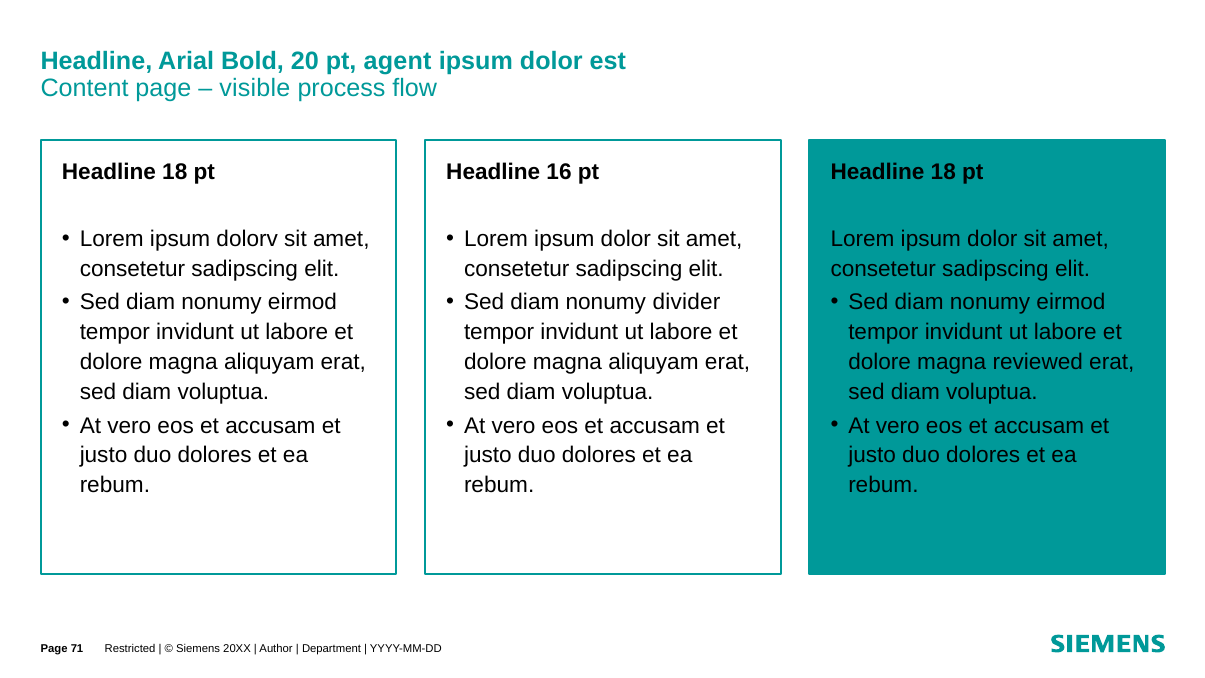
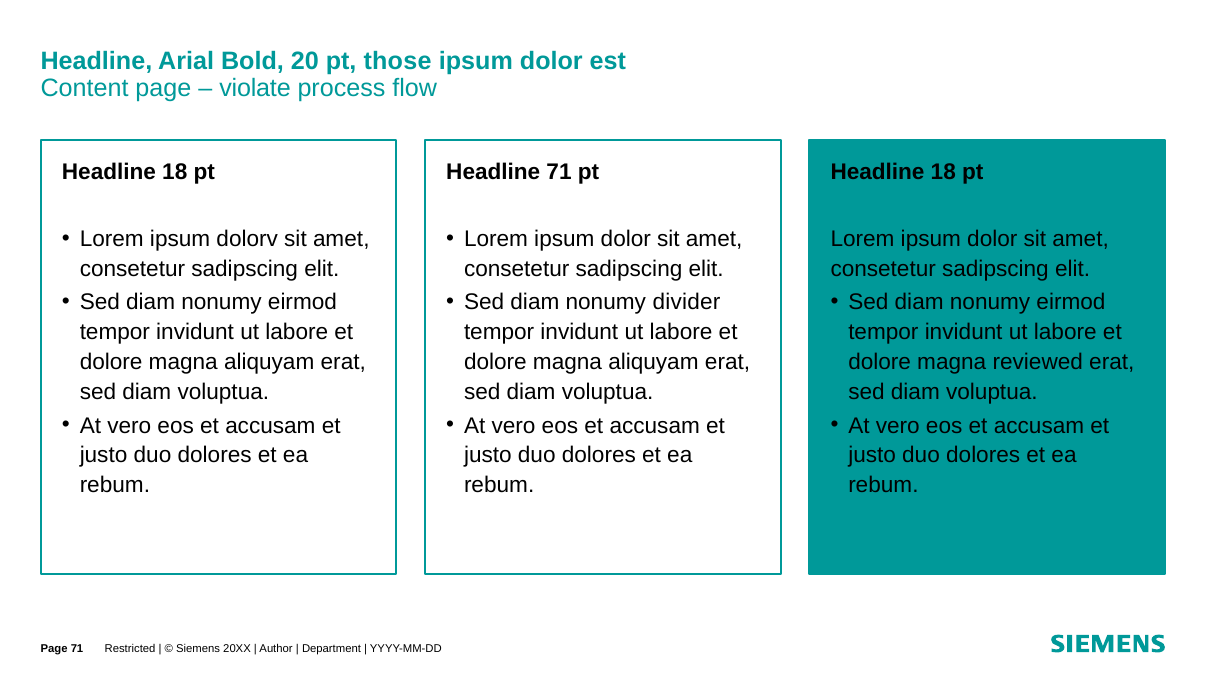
agent: agent -> those
visible: visible -> violate
Headline 16: 16 -> 71
